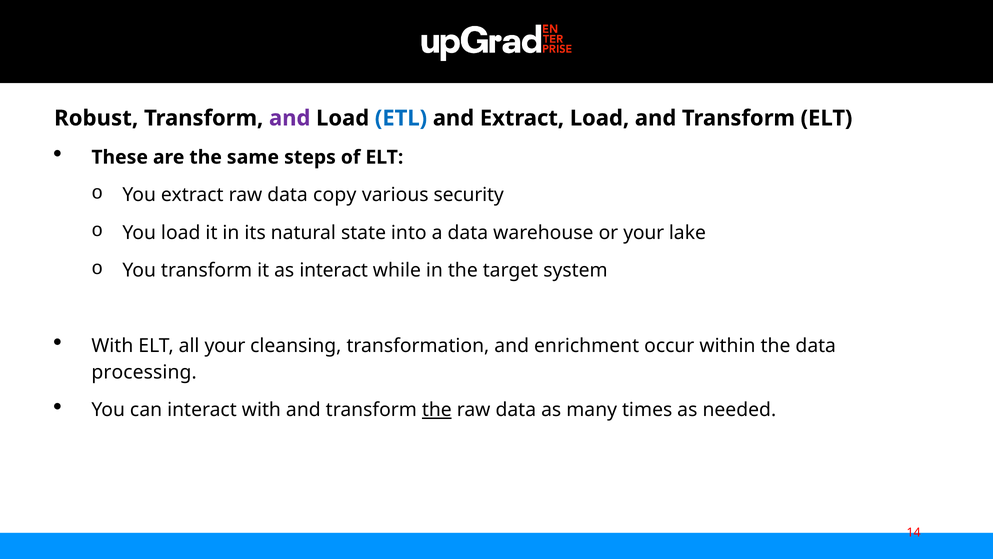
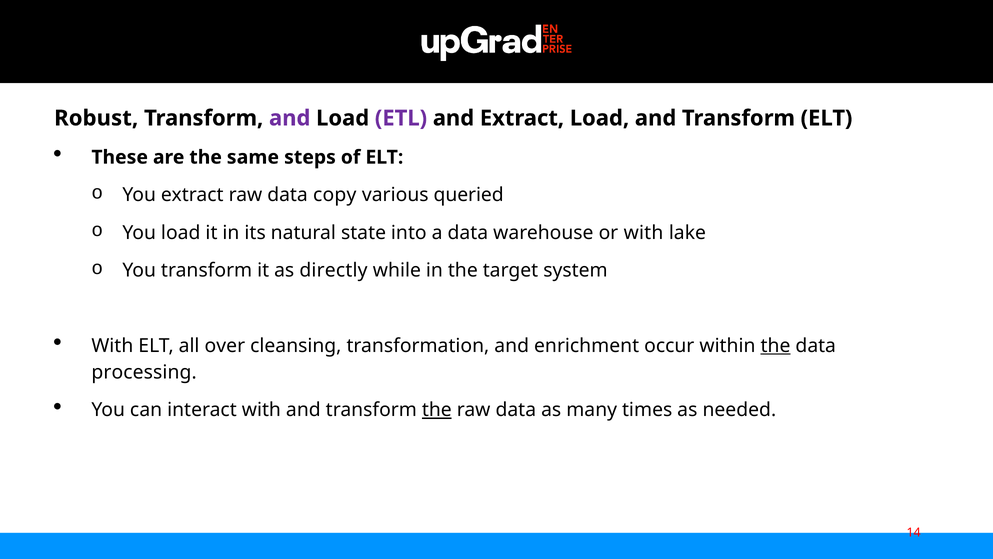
ETL colour: blue -> purple
security: security -> queried
or your: your -> with
as interact: interact -> directly
all your: your -> over
the at (776, 345) underline: none -> present
